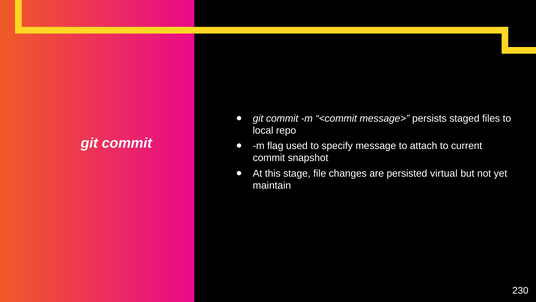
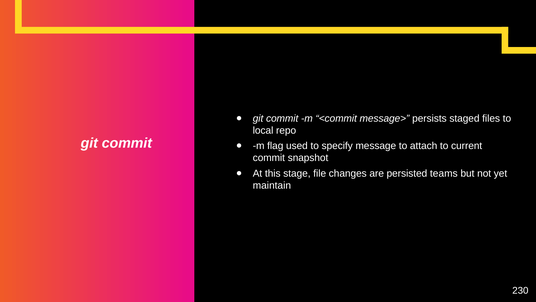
virtual: virtual -> teams
